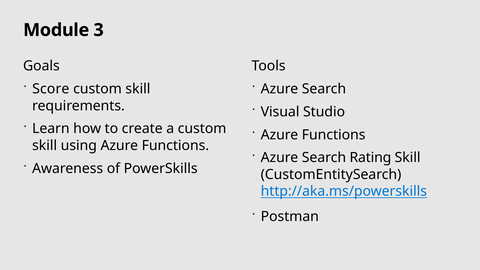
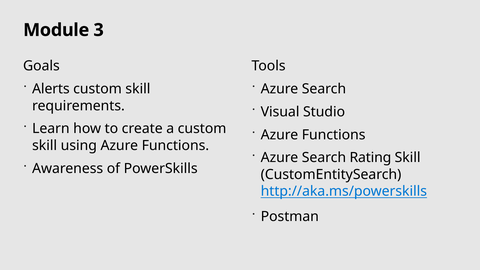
Score: Score -> Alerts
